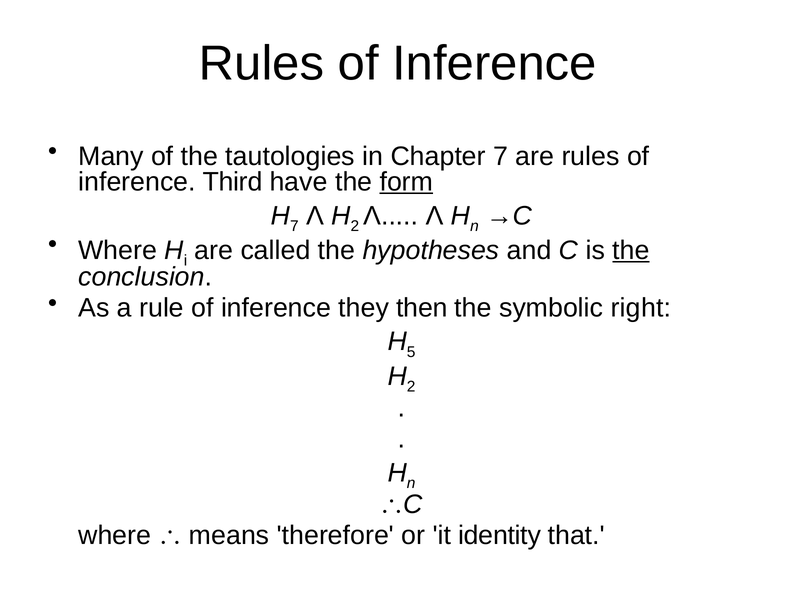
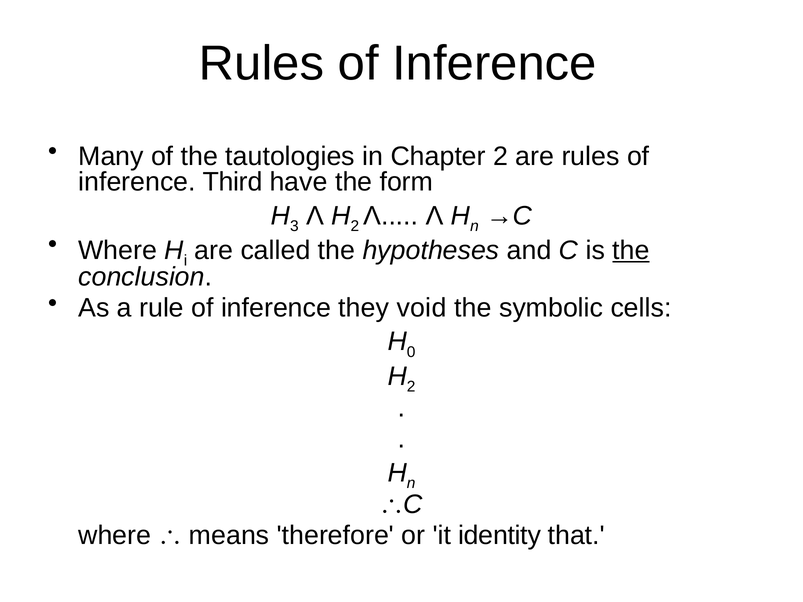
Chapter 7: 7 -> 2
form underline: present -> none
7 at (294, 226): 7 -> 3
then: then -> void
right: right -> cells
5: 5 -> 0
